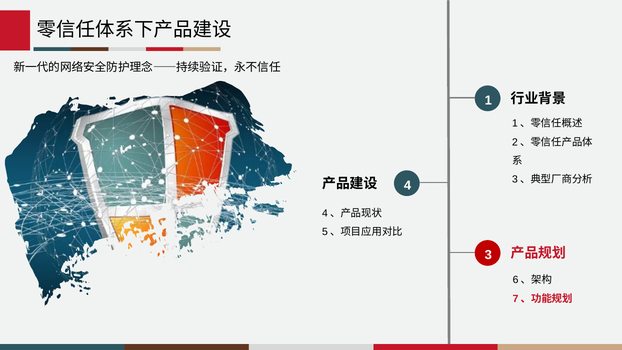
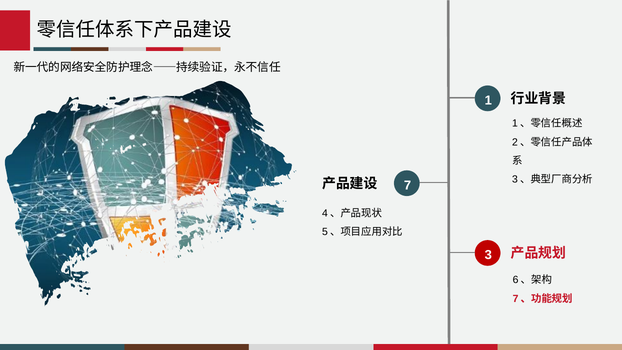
4: 4 -> 7
